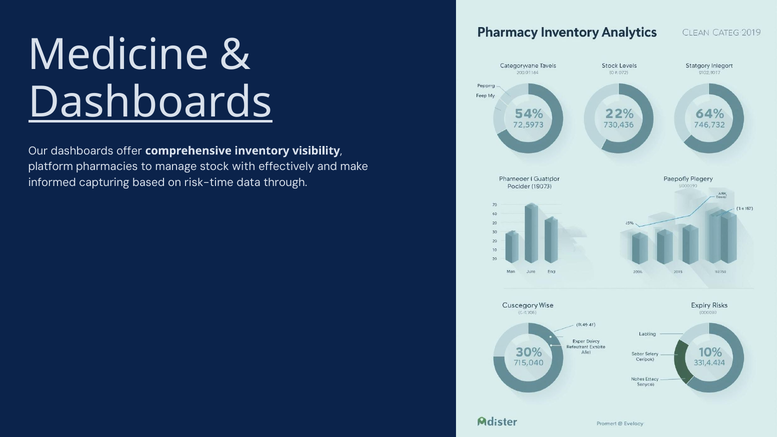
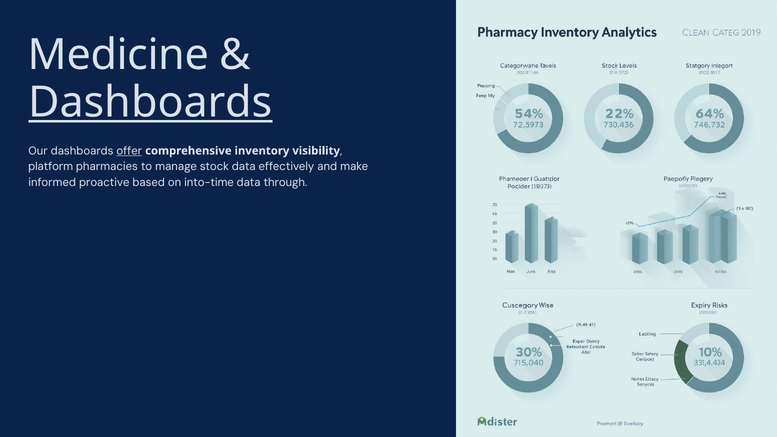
offer underline: none -> present
stock with: with -> data
capturing: capturing -> proactive
risk-time: risk-time -> into-time
